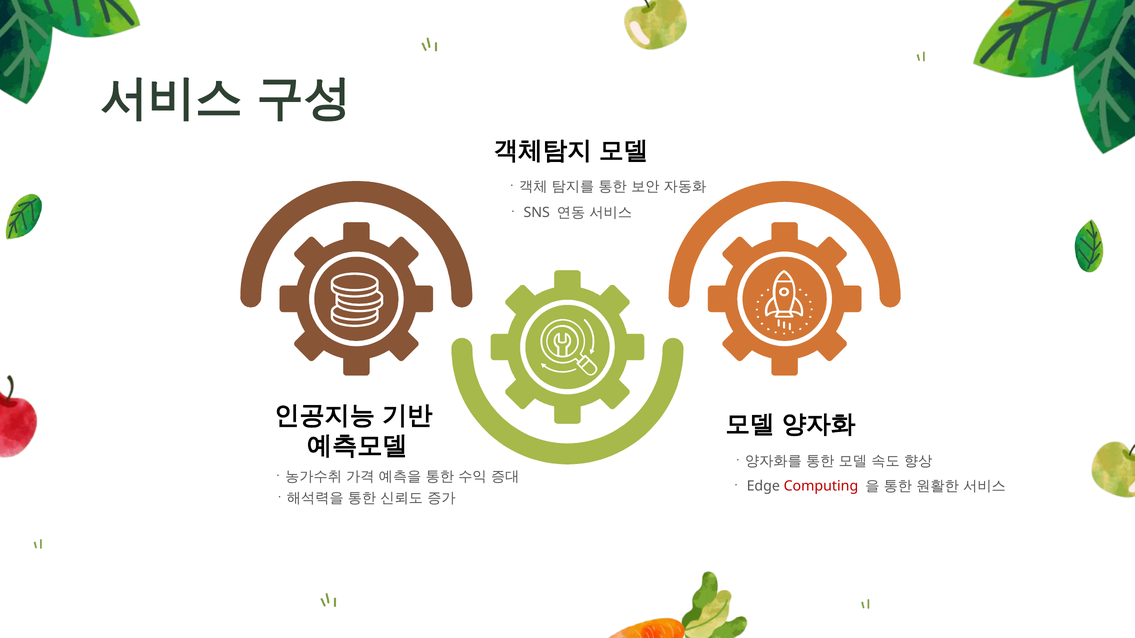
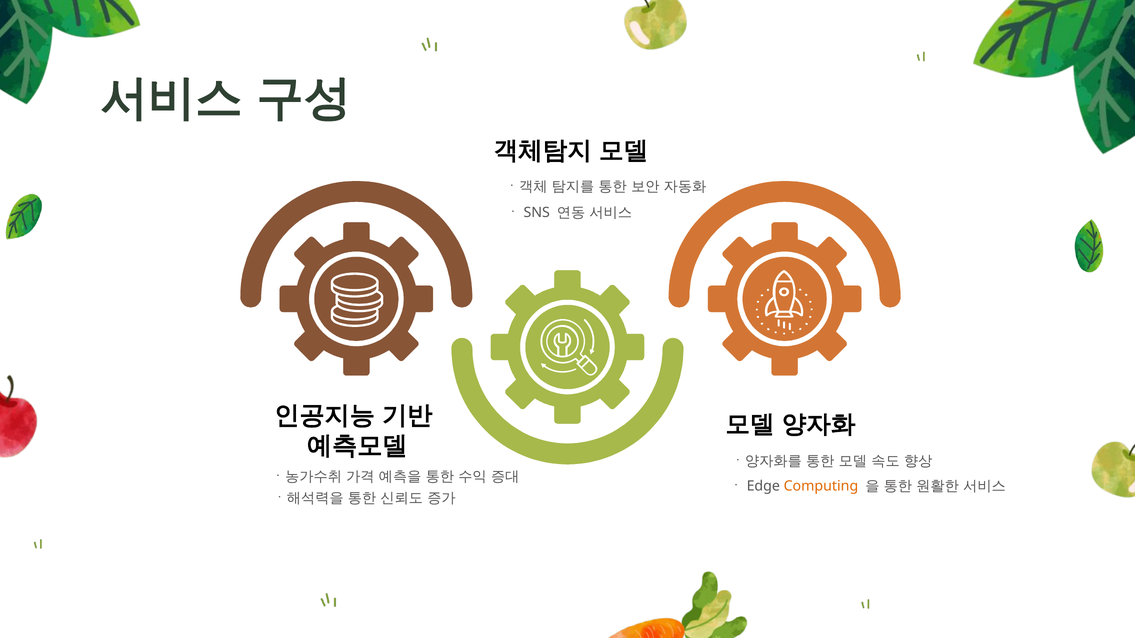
Computing colour: red -> orange
